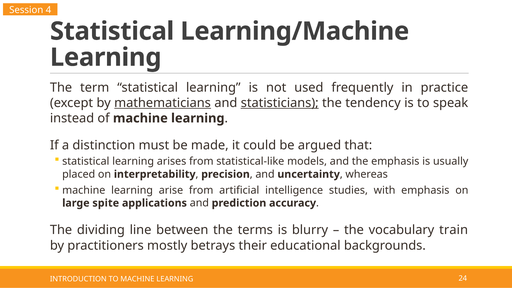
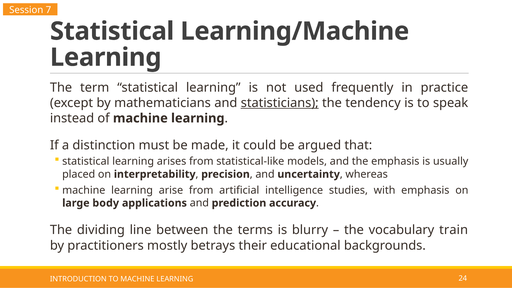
4: 4 -> 7
mathematicians underline: present -> none
spite: spite -> body
